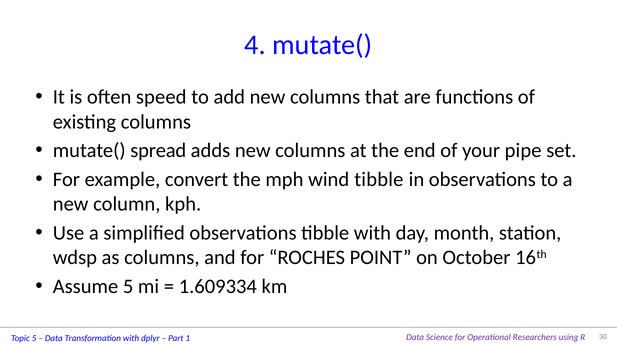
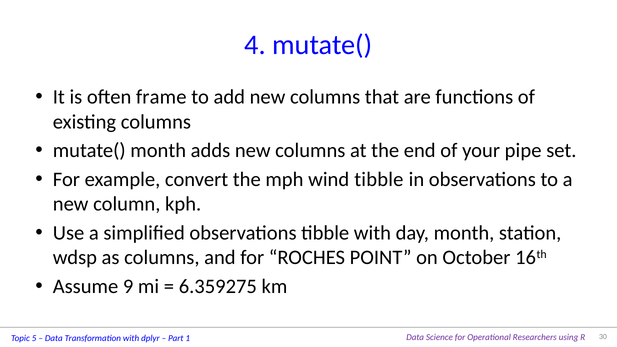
speed: speed -> frame
mutate( spread: spread -> month
Assume 5: 5 -> 9
1.609334: 1.609334 -> 6.359275
